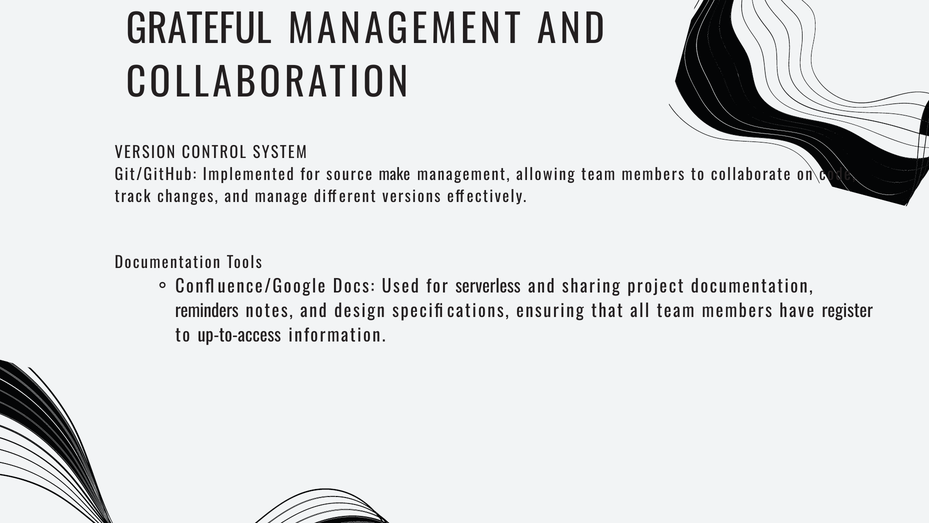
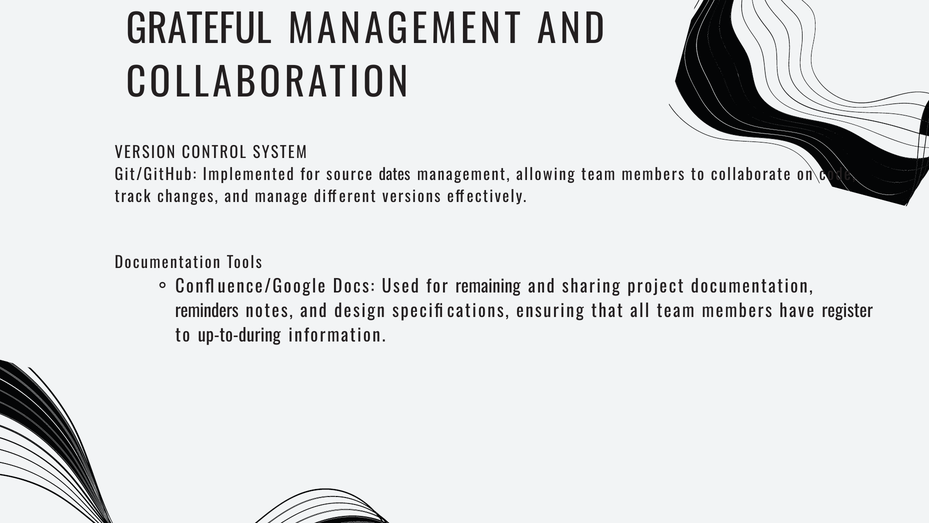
make: make -> dates
serverless: serverless -> remaining
up-to-access: up-to-access -> up-to-during
